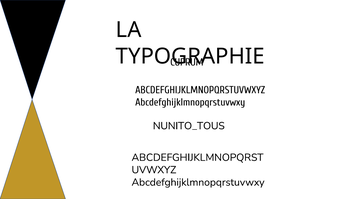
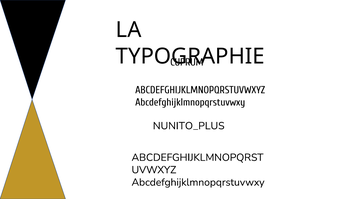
NUNITO_TOUS: NUNITO_TOUS -> NUNITO_PLUS
